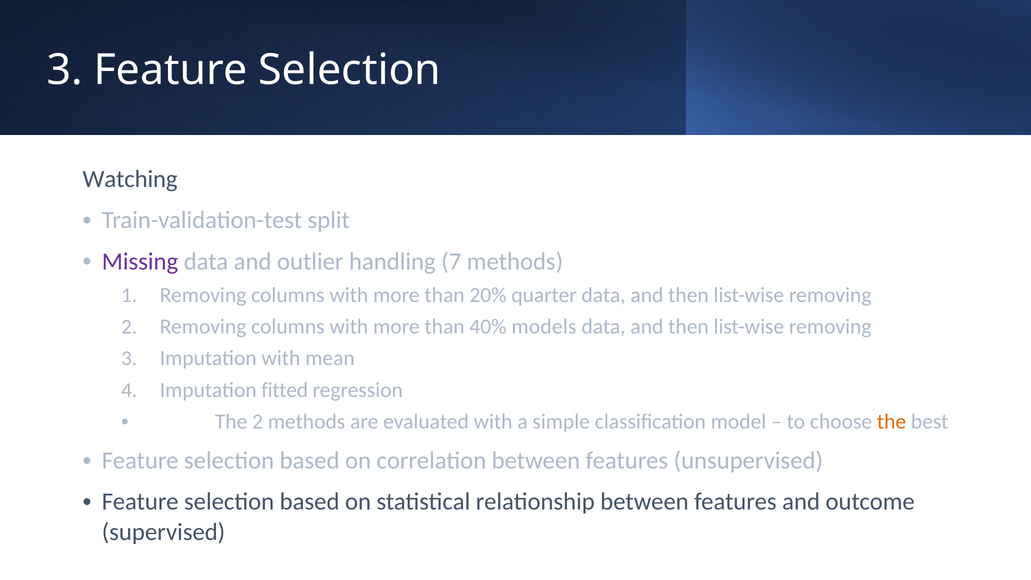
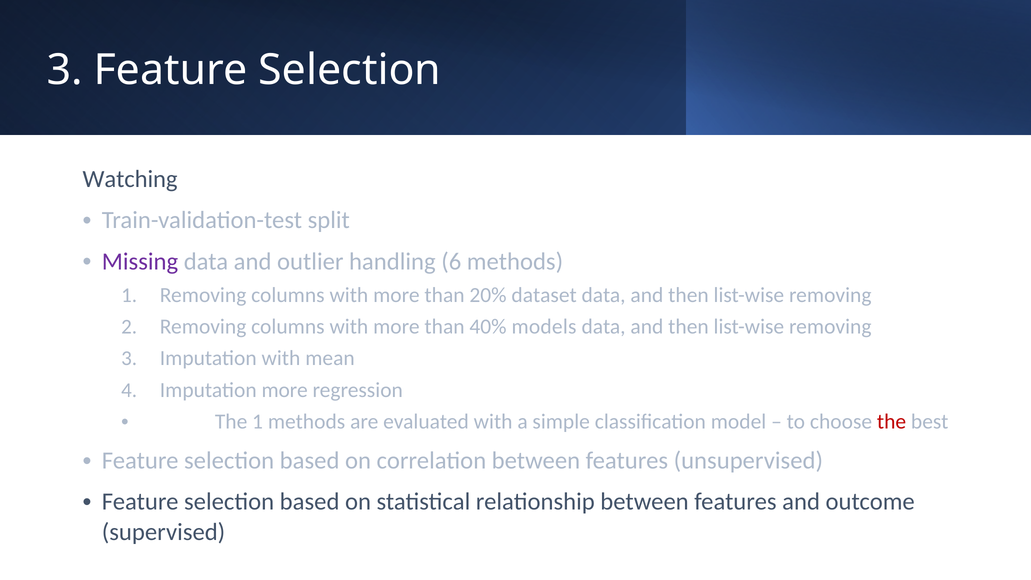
7: 7 -> 6
quarter: quarter -> dataset
Imputation fitted: fitted -> more
The 2: 2 -> 1
the at (892, 422) colour: orange -> red
